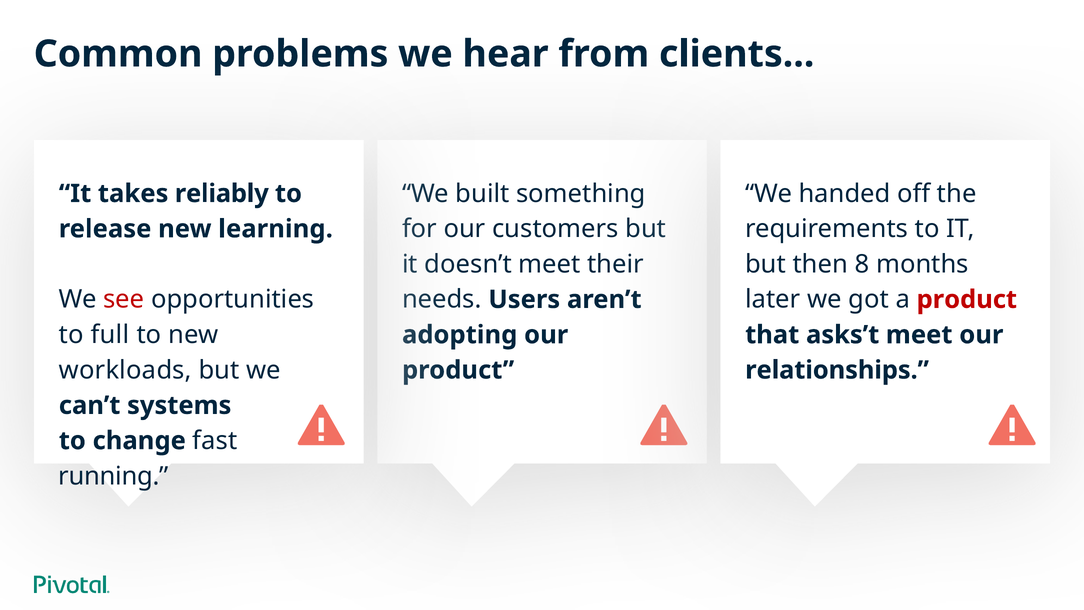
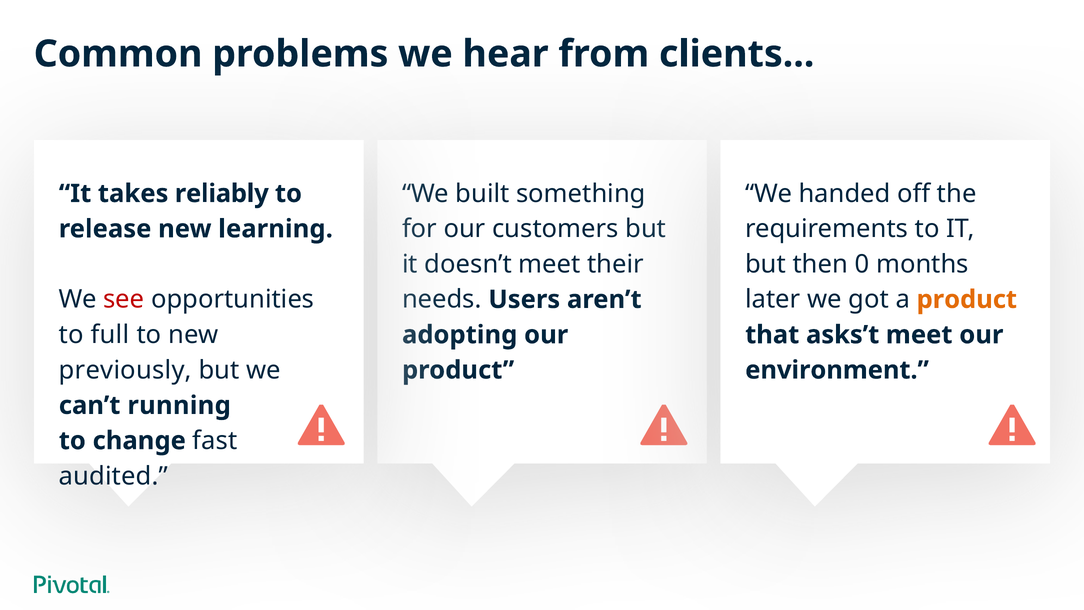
8: 8 -> 0
product at (967, 299) colour: red -> orange
workloads: workloads -> previously
relationships: relationships -> environment
systems: systems -> running
running: running -> audited
